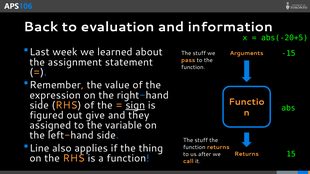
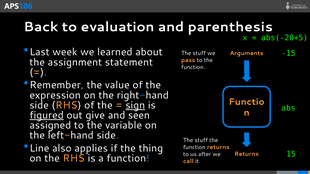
information: information -> parenthesis
figured underline: none -> present
they: they -> seen
